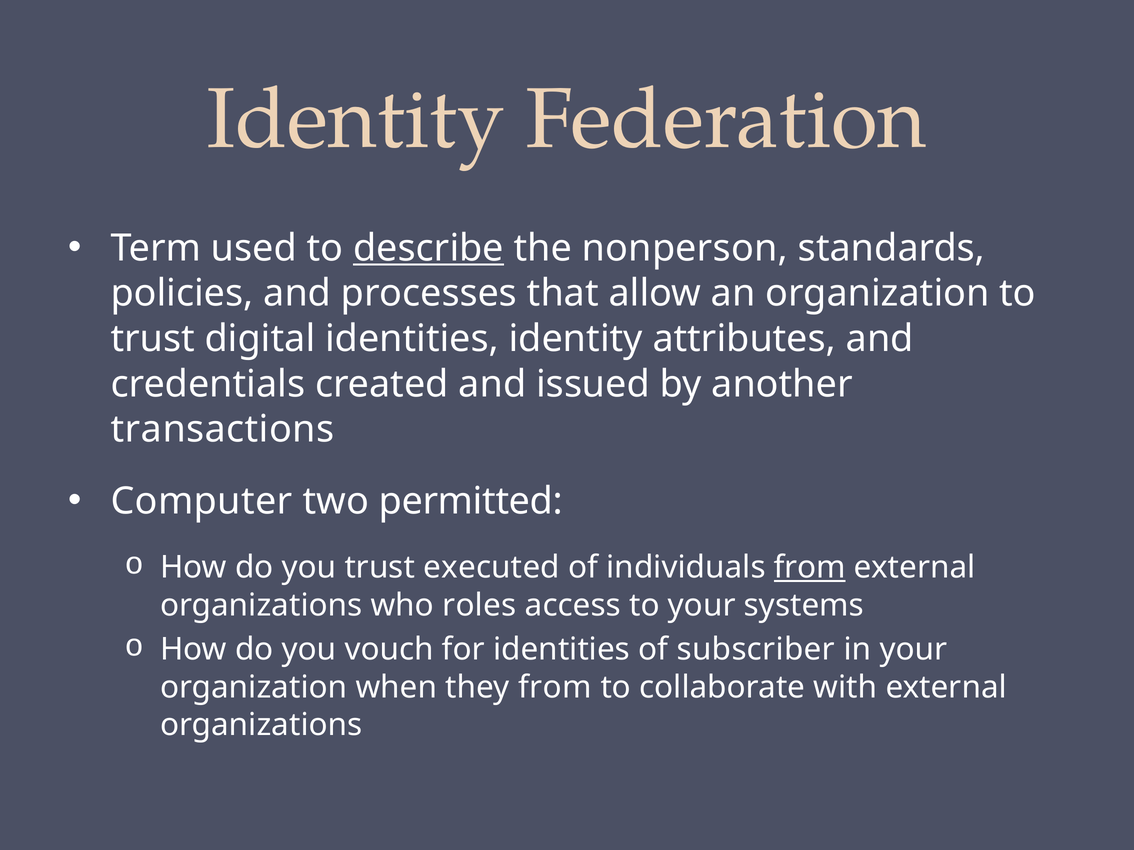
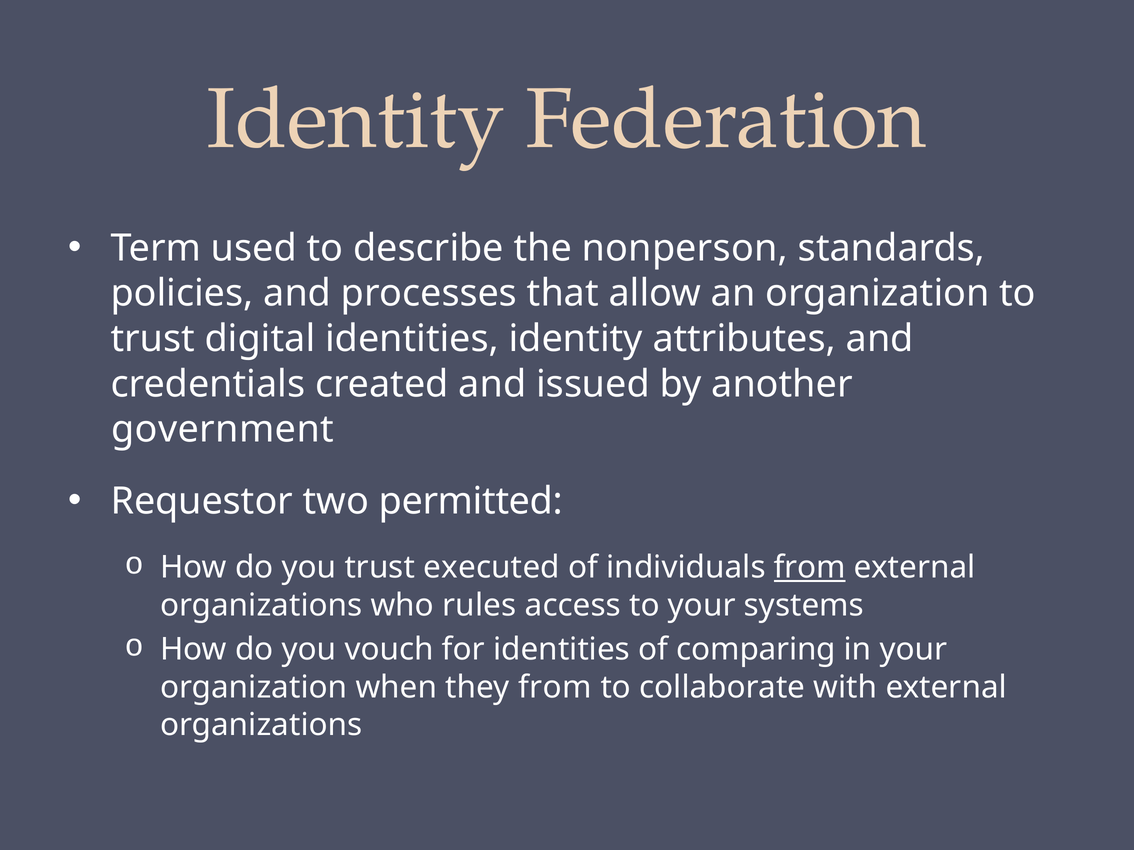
describe underline: present -> none
transactions: transactions -> government
Computer: Computer -> Requestor
roles: roles -> rules
subscriber: subscriber -> comparing
